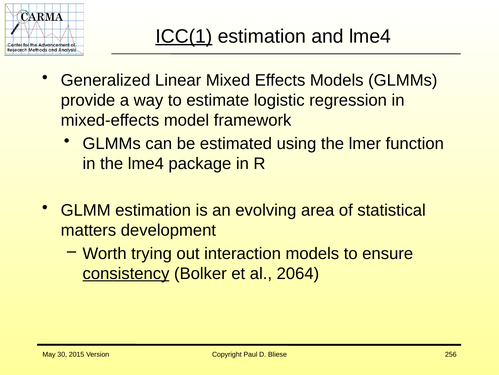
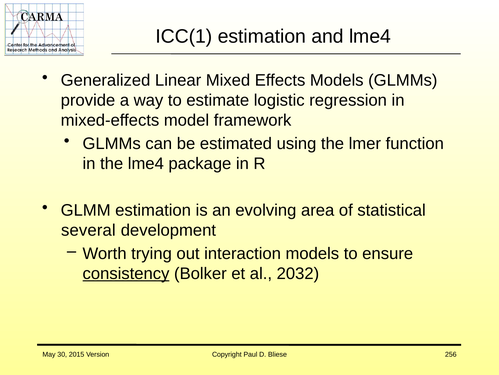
ICC(1 underline: present -> none
matters: matters -> several
2064: 2064 -> 2032
